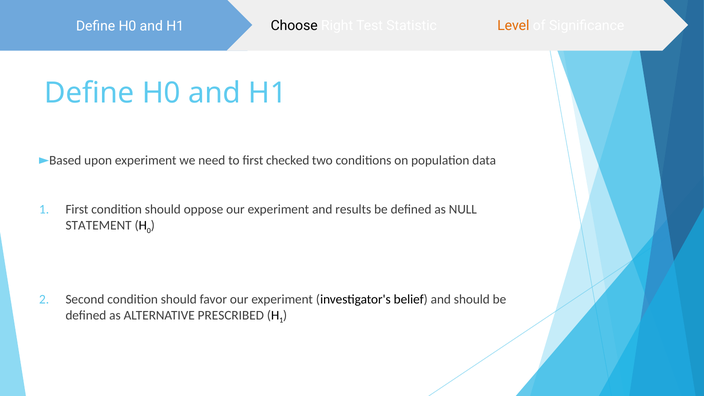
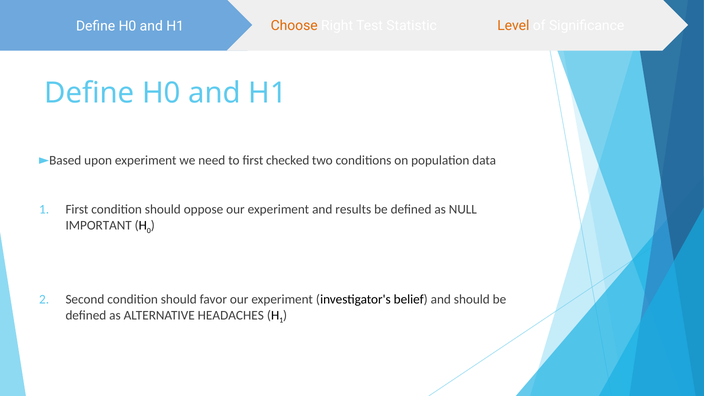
Choose colour: black -> orange
STATEMENT: STATEMENT -> IMPORTANT
PRESCRIBED: PRESCRIBED -> HEADACHES
